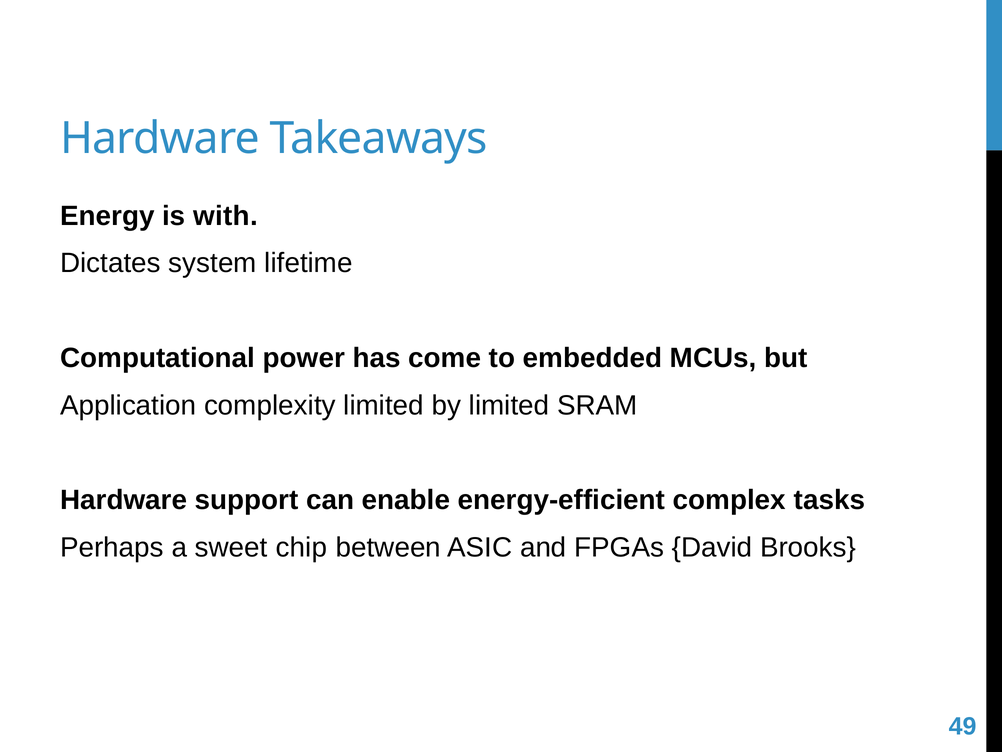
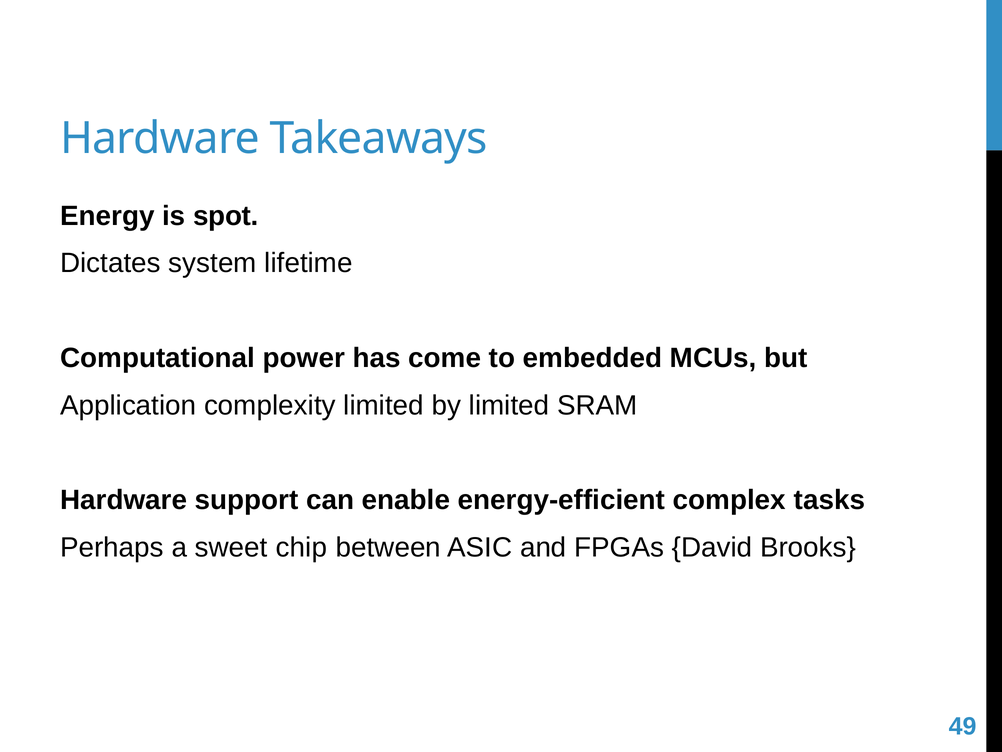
with: with -> spot
